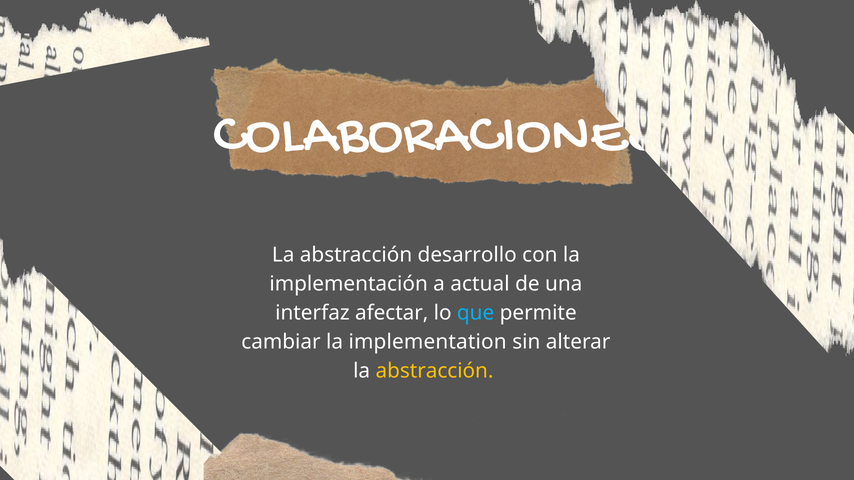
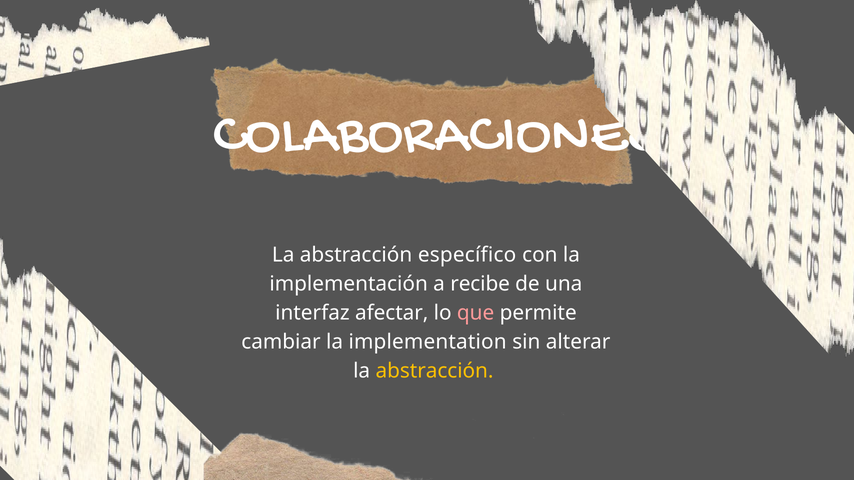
desarrollo: desarrollo -> específico
actual: actual -> recibe
que colour: light blue -> pink
